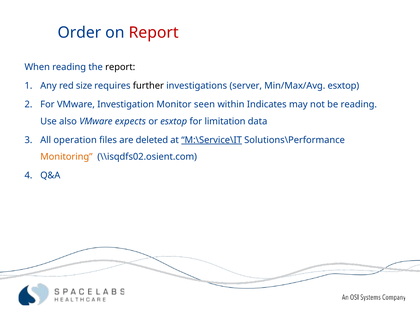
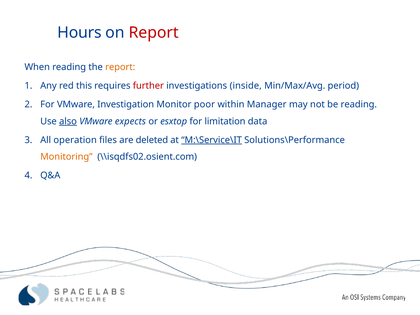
Order: Order -> Hours
report at (120, 67) colour: black -> orange
size: size -> this
further colour: black -> red
server: server -> inside
Min/Max/Avg esxtop: esxtop -> period
seen: seen -> poor
Indicates: Indicates -> Manager
also underline: none -> present
